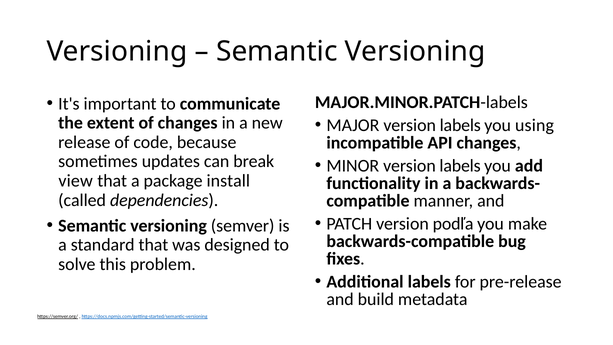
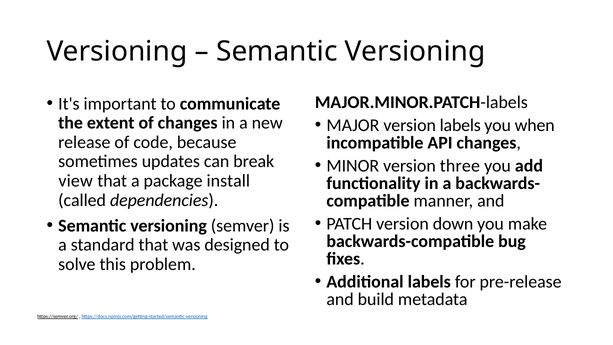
using: using -> when
MINOR version labels: labels -> three
podľa: podľa -> down
